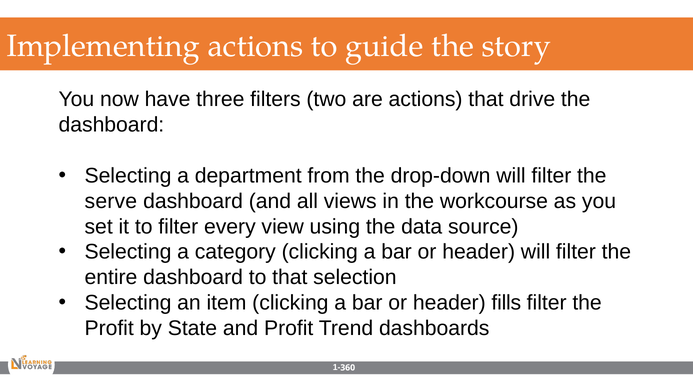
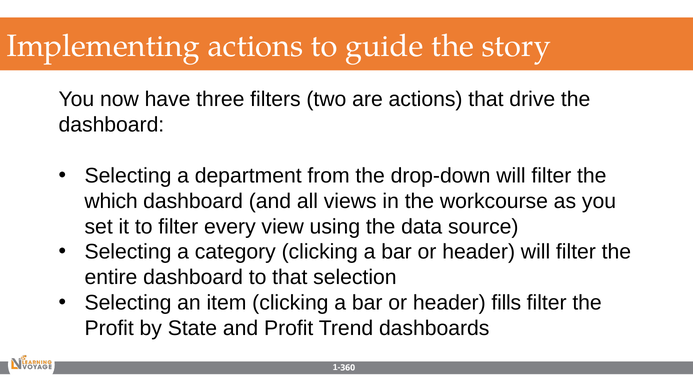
serve: serve -> which
